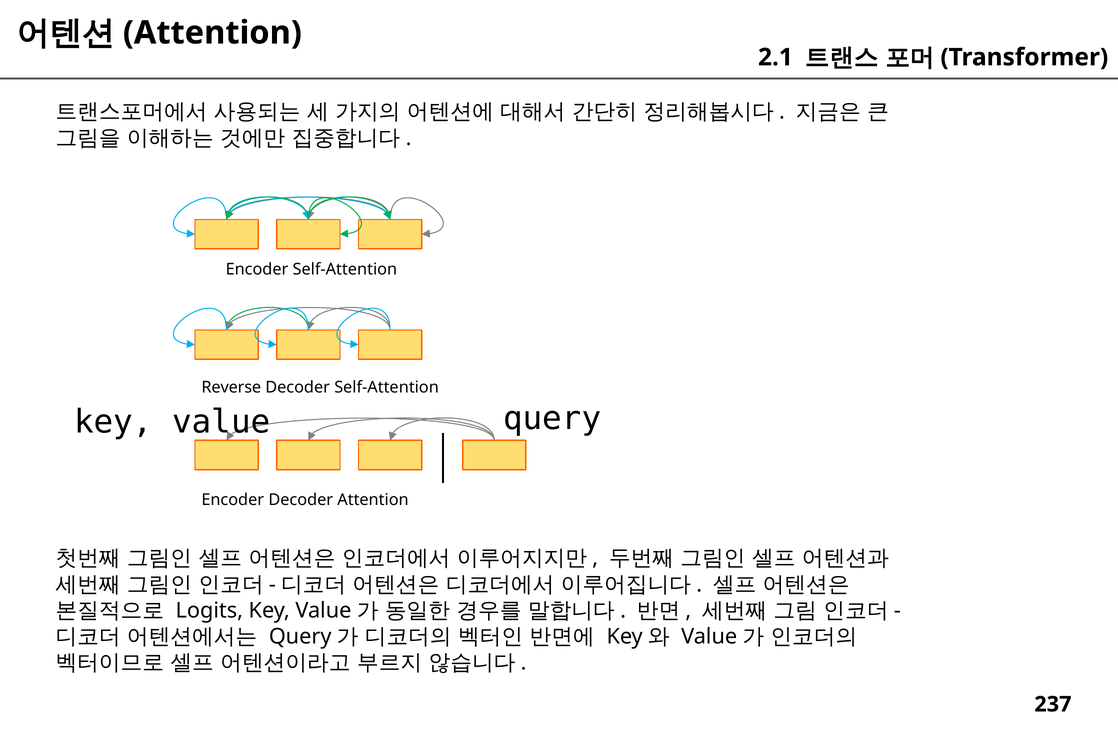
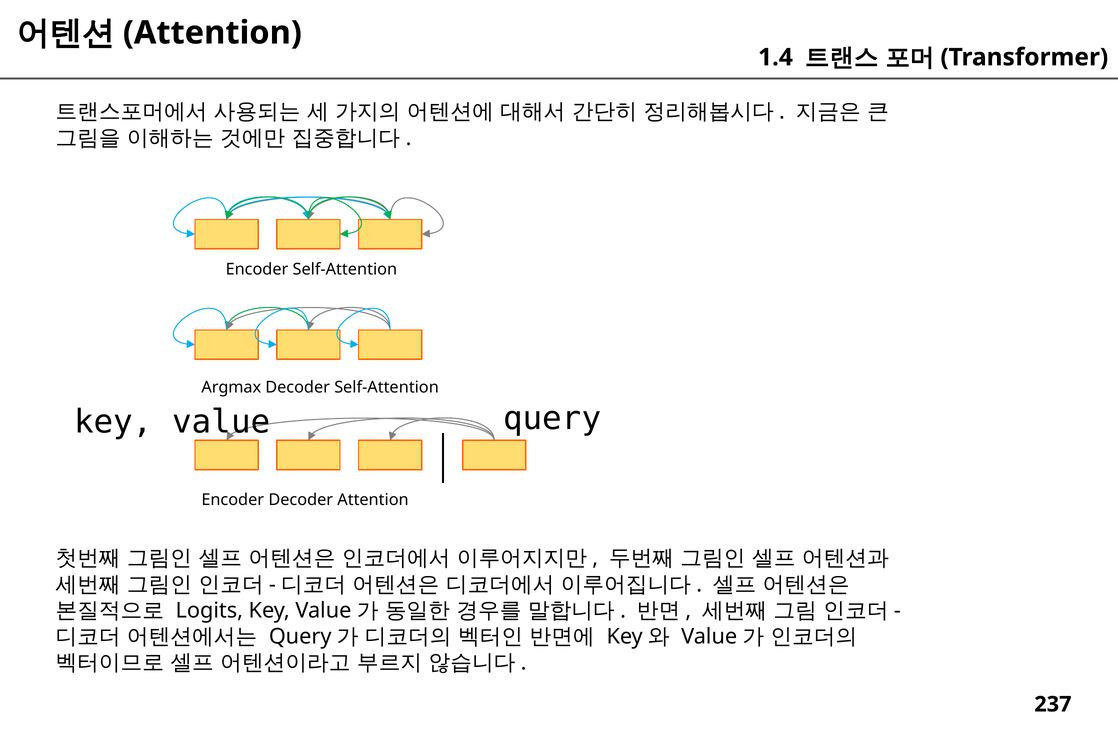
2.1: 2.1 -> 1.4
Reverse: Reverse -> Argmax
